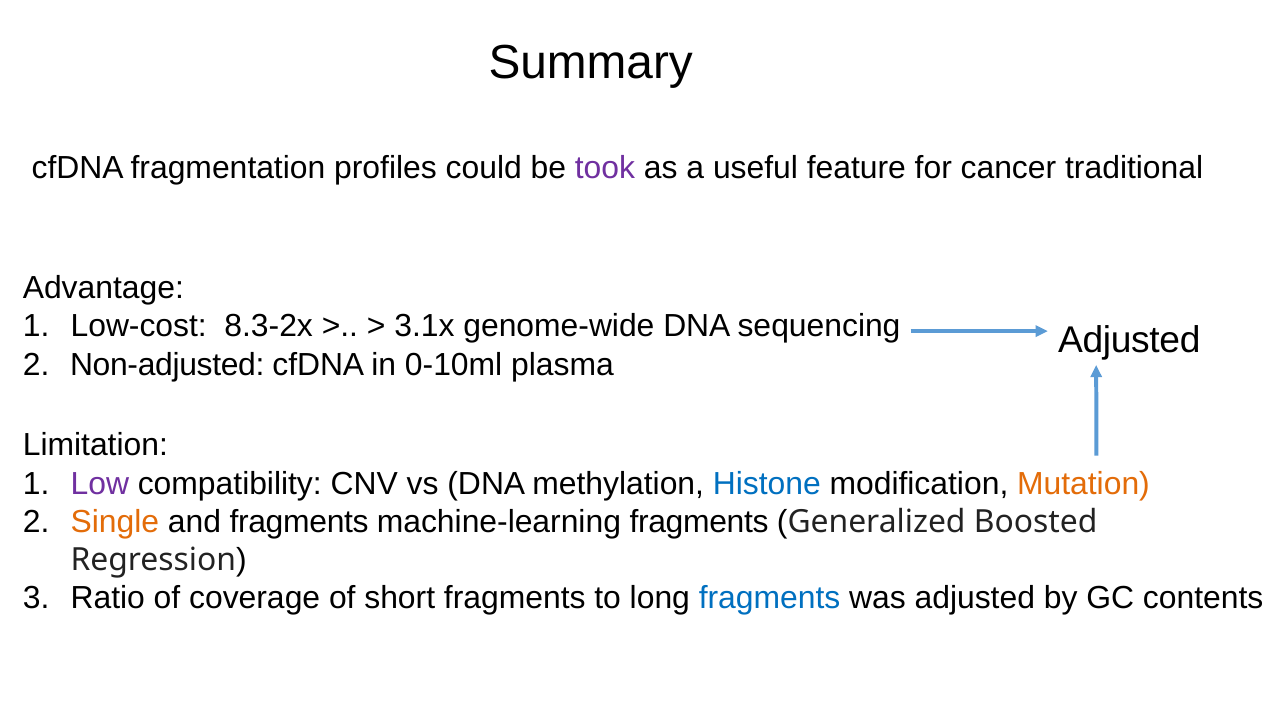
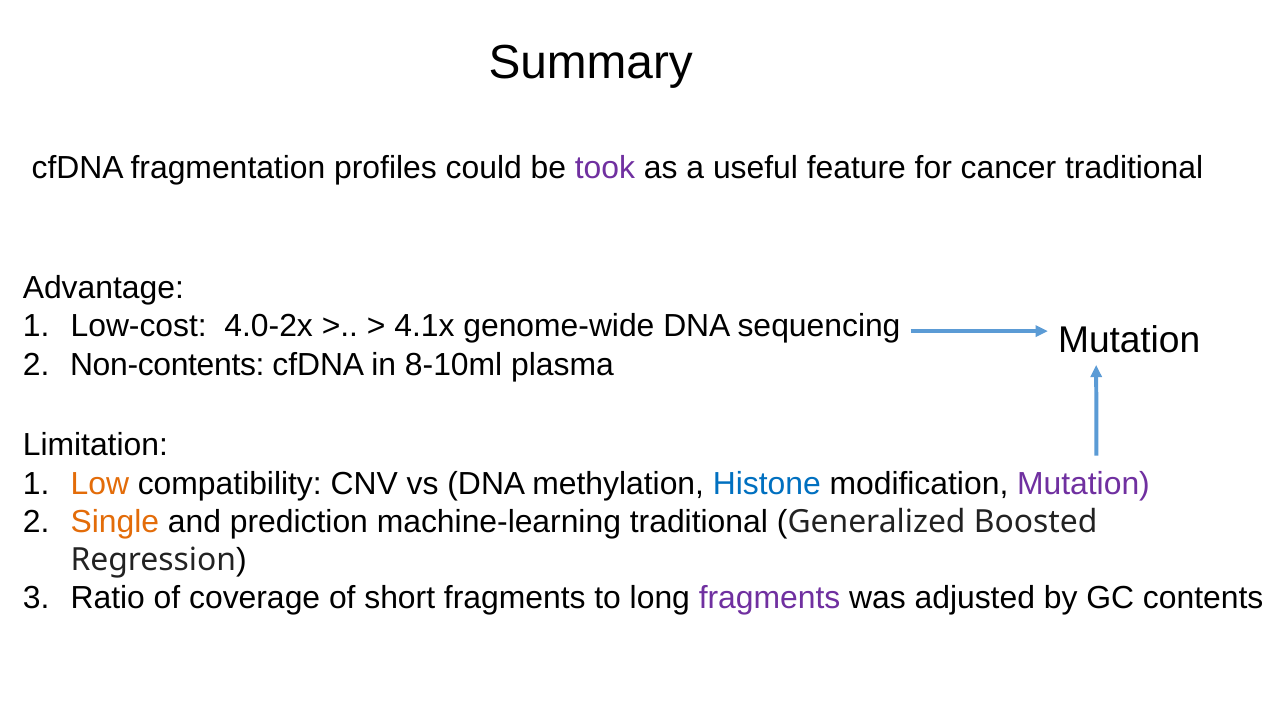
8.3-2x: 8.3-2x -> 4.0-2x
3.1x: 3.1x -> 4.1x
Adjusted at (1129, 340): Adjusted -> Mutation
Non-adjusted: Non-adjusted -> Non-contents
0-10ml: 0-10ml -> 8-10ml
Low colour: purple -> orange
Mutation at (1083, 483) colour: orange -> purple
and fragments: fragments -> prediction
machine-learning fragments: fragments -> traditional
fragments at (770, 598) colour: blue -> purple
